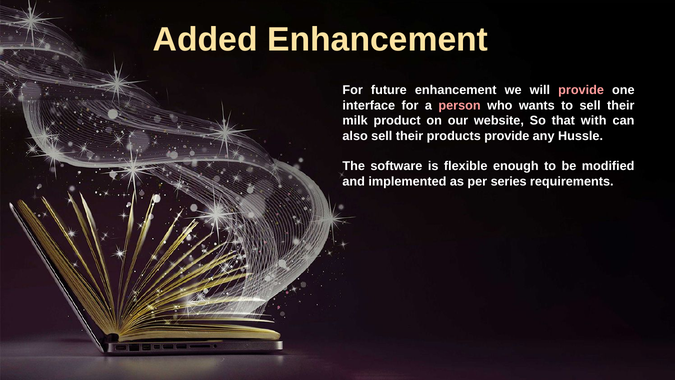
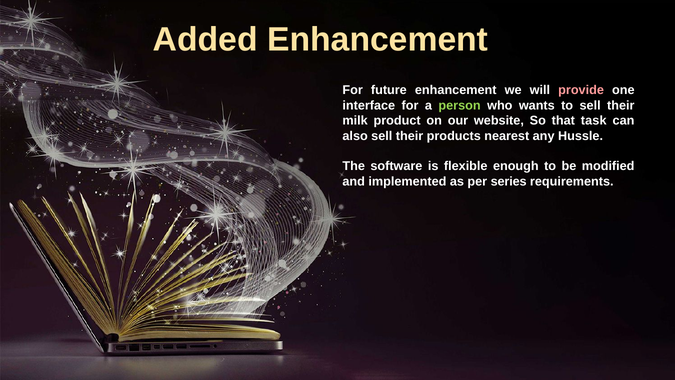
person colour: pink -> light green
with: with -> task
products provide: provide -> nearest
